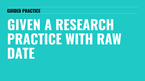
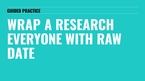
GIVEN: GIVEN -> WRAP
PRACTICE at (34, 40): PRACTICE -> EVERYONE
